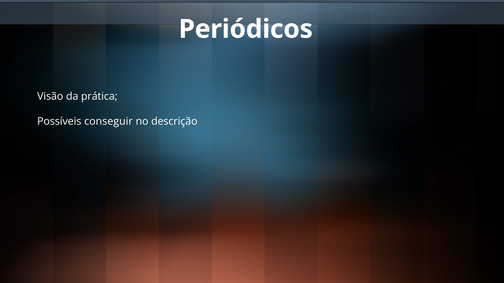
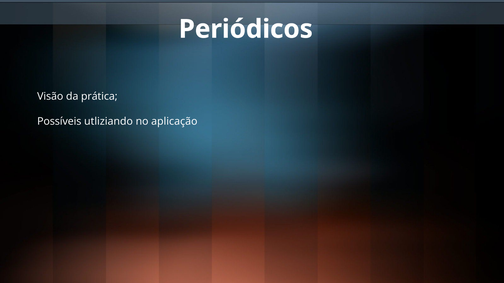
conseguir: conseguir -> utliziando
descrição: descrição -> aplicação
